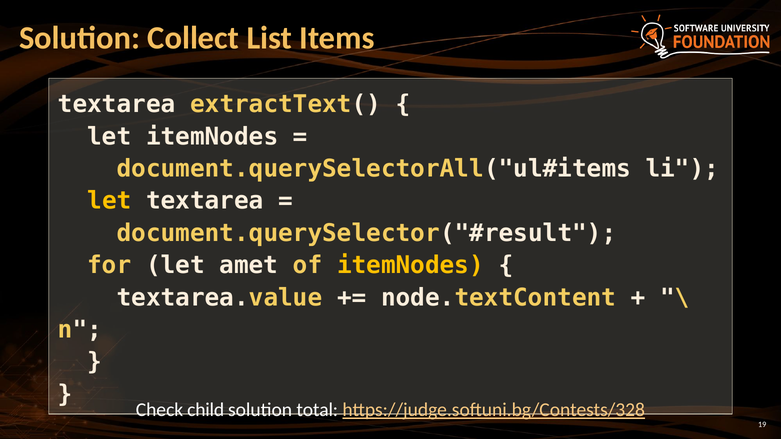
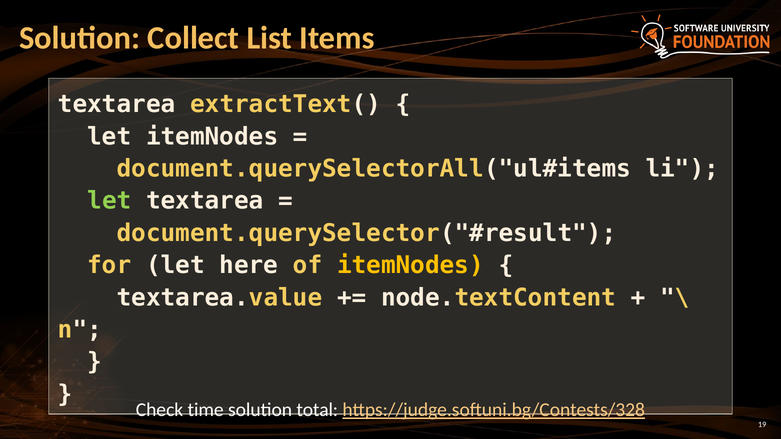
let at (109, 201) colour: yellow -> light green
amet: amet -> here
child: child -> time
